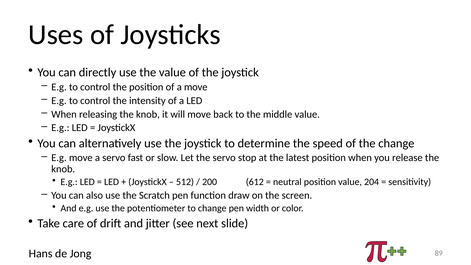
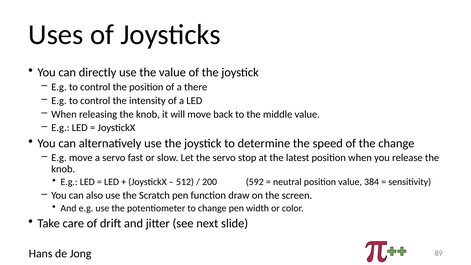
a move: move -> there
612: 612 -> 592
204: 204 -> 384
